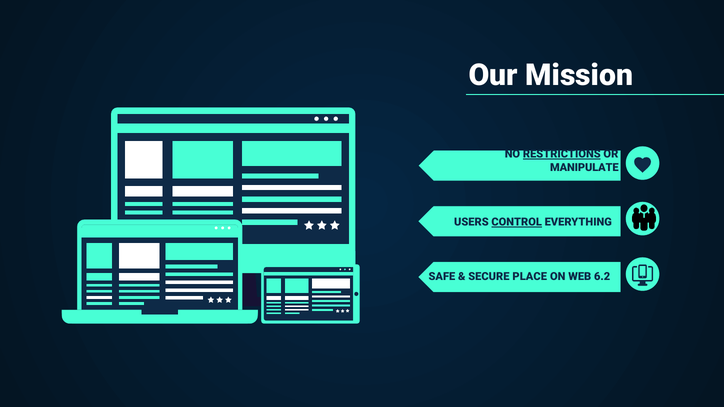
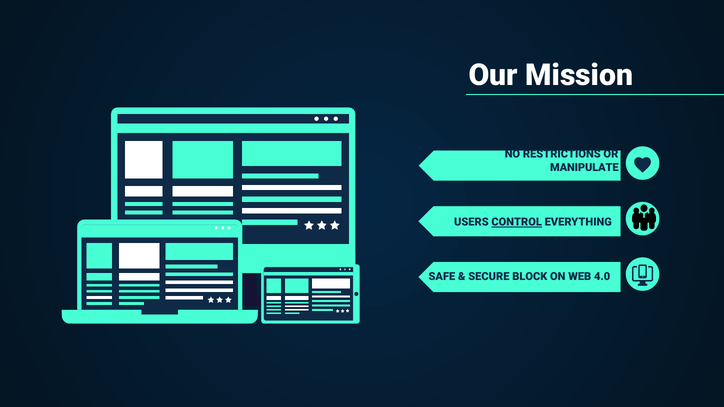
RESTRICTIONS underline: present -> none
PLACE: PLACE -> BLOCK
6.2: 6.2 -> 4.0
